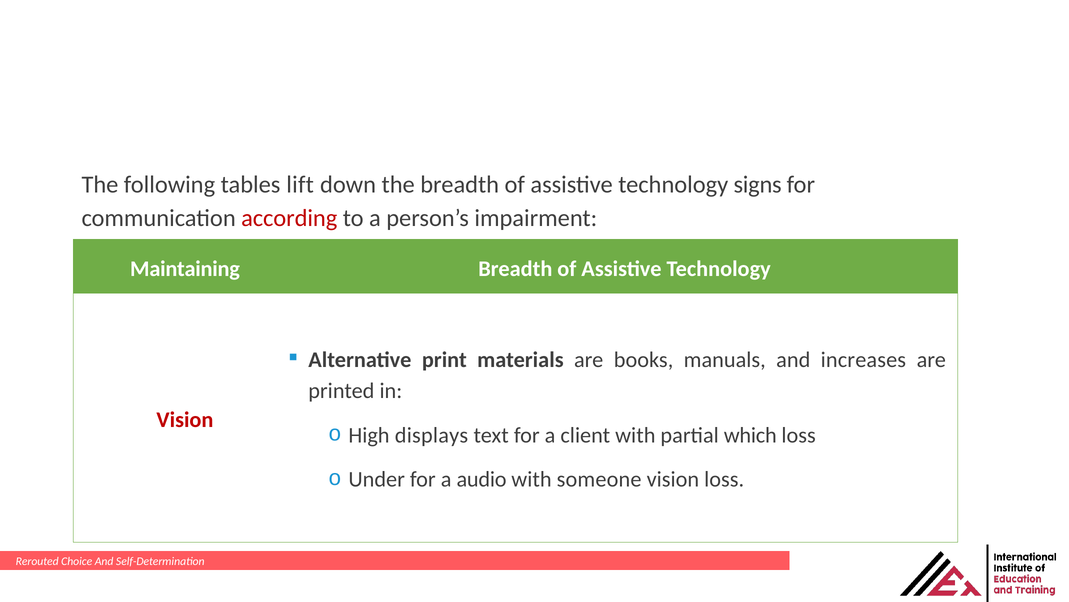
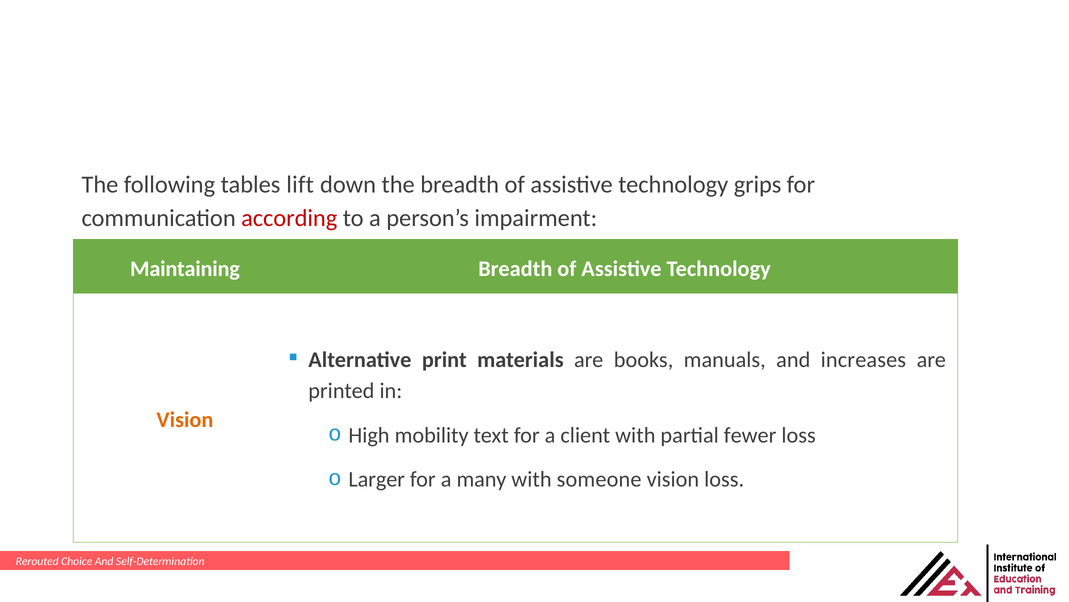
signs: signs -> grips
Vision at (185, 419) colour: red -> orange
displays: displays -> mobility
which: which -> fewer
Under: Under -> Larger
audio: audio -> many
